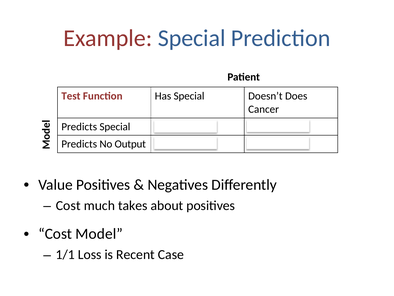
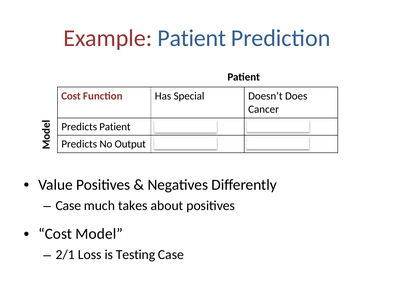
Example Special: Special -> Patient
Test at (71, 96): Test -> Cost
Predicts Special: Special -> Patient
Cost at (68, 205): Cost -> Case
1/1: 1/1 -> 2/1
Recent: Recent -> Testing
